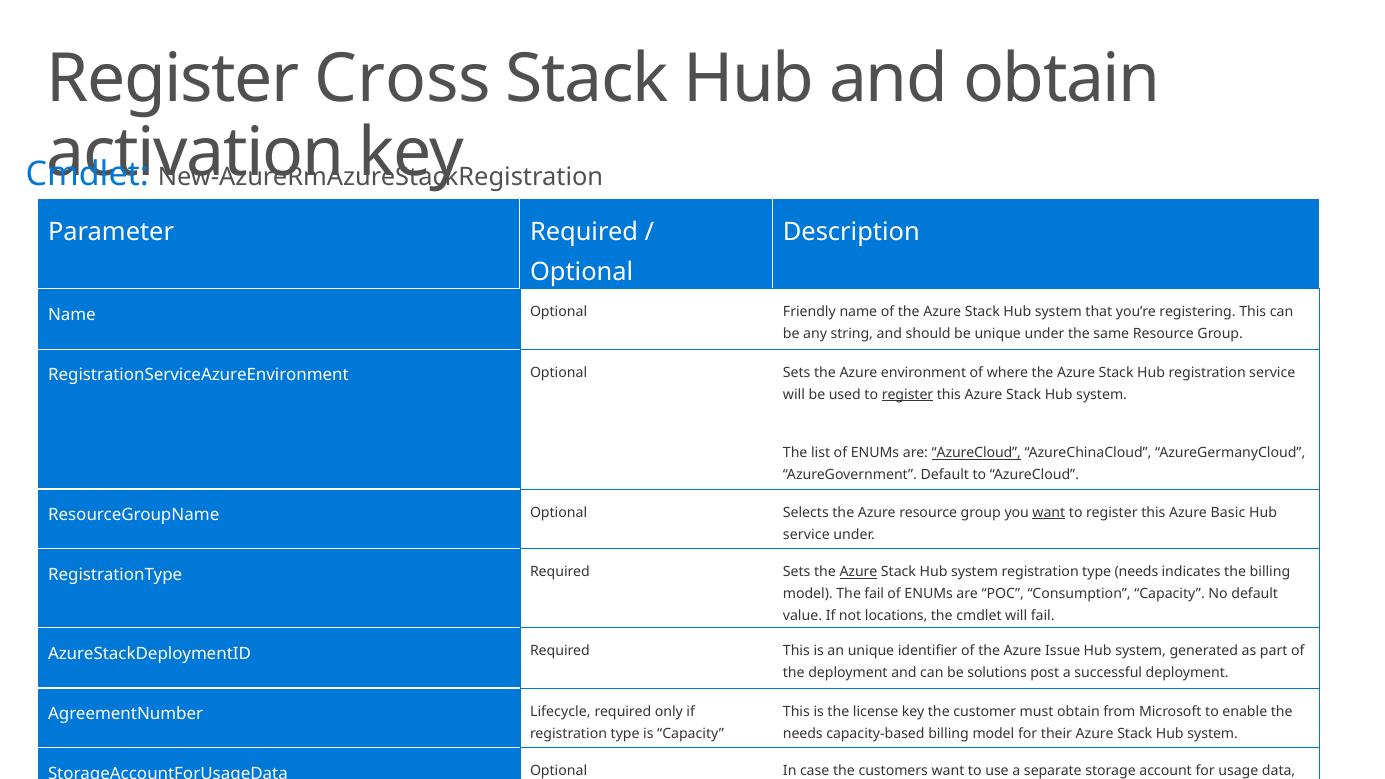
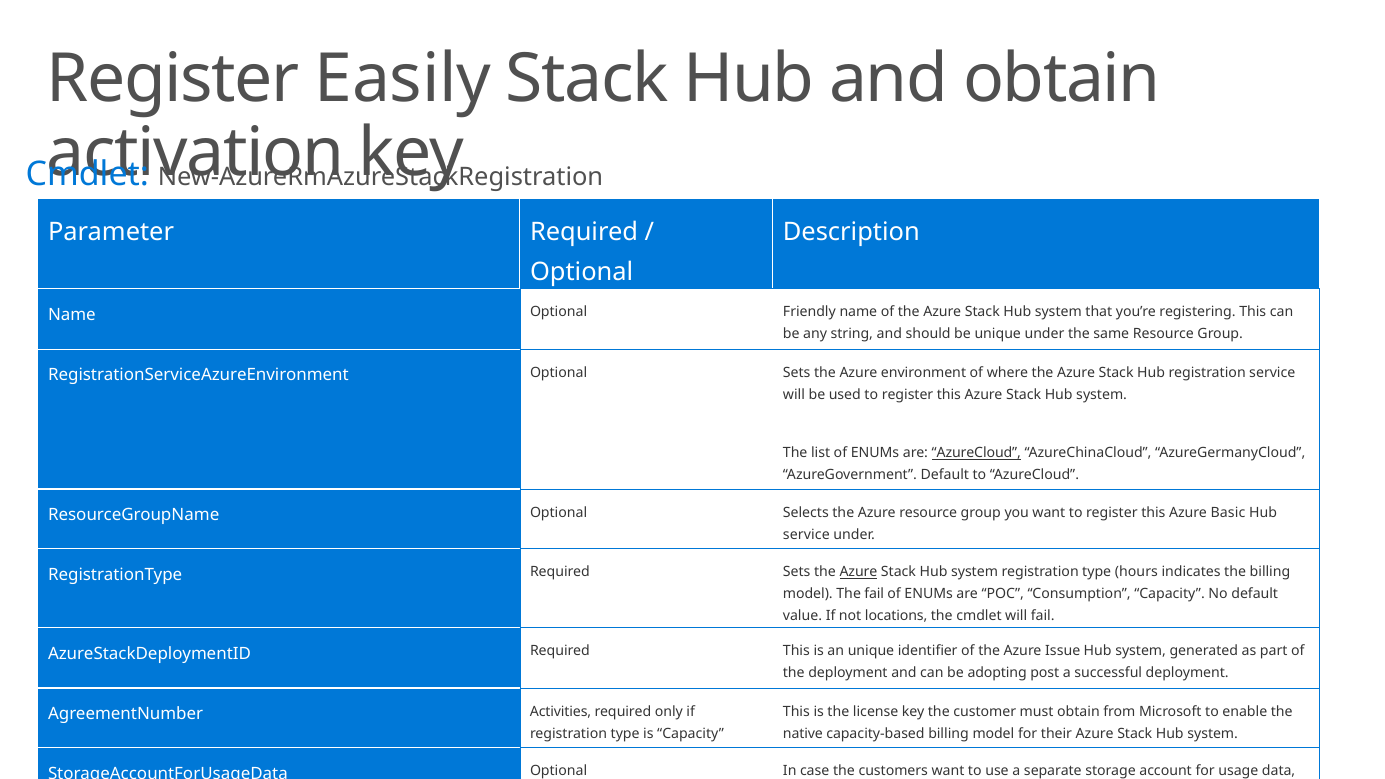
Cross: Cross -> Easily
register at (908, 395) underline: present -> none
want at (1049, 512) underline: present -> none
type needs: needs -> hours
solutions: solutions -> adopting
Lifecycle: Lifecycle -> Activities
needs at (803, 733): needs -> native
